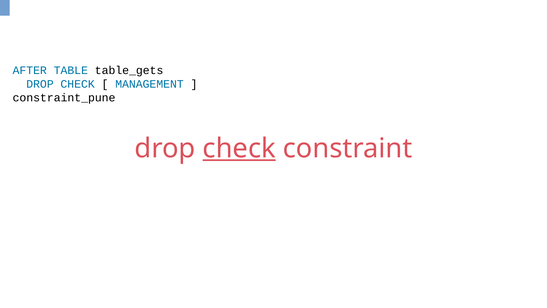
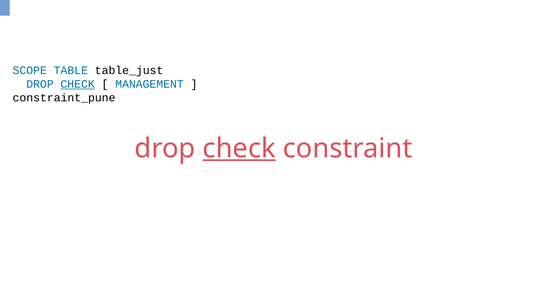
AFTER: AFTER -> SCOPE
table_gets: table_gets -> table_just
CHECK at (78, 84) underline: none -> present
